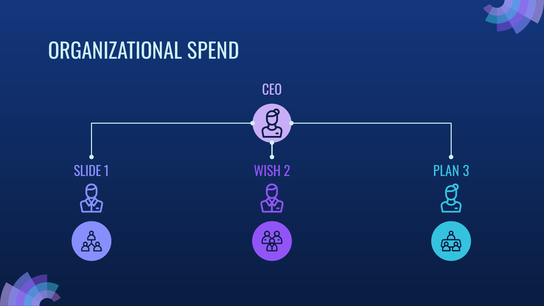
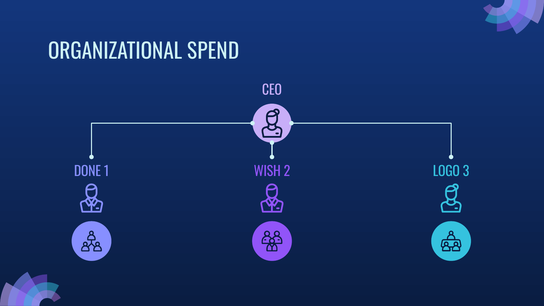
SLIDE: SLIDE -> DONE
PLAN: PLAN -> LOGO
